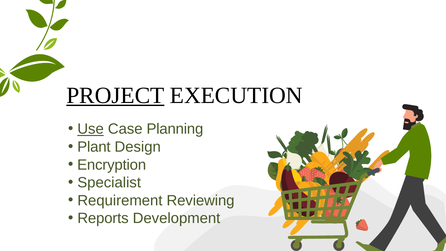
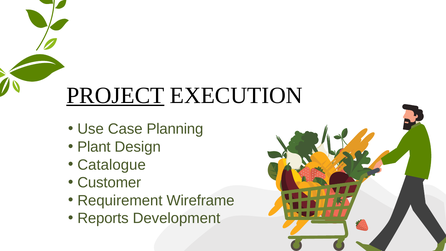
Use underline: present -> none
Encryption: Encryption -> Catalogue
Specialist: Specialist -> Customer
Reviewing: Reviewing -> Wireframe
